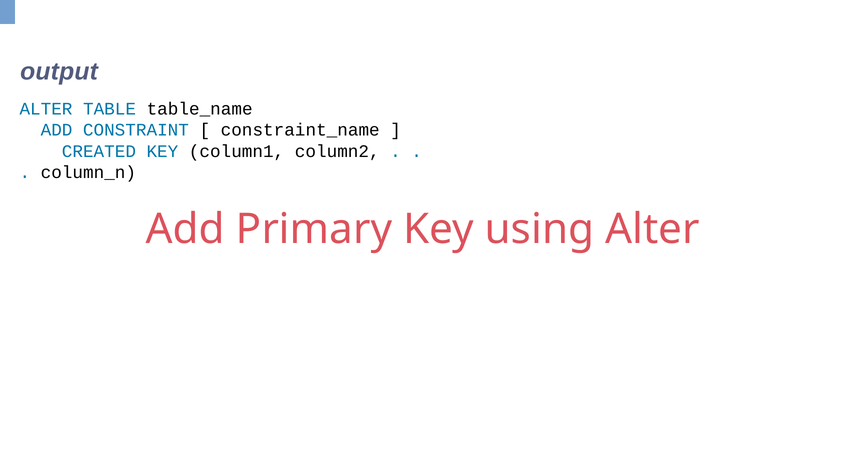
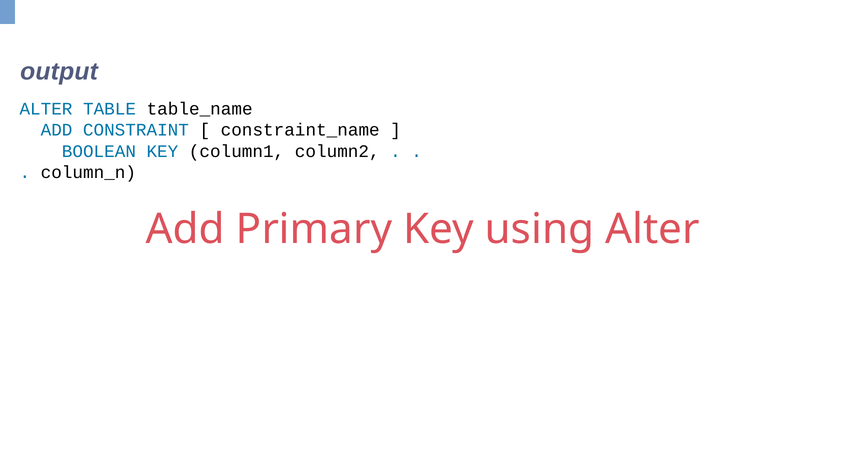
CREATED: CREATED -> BOOLEAN
